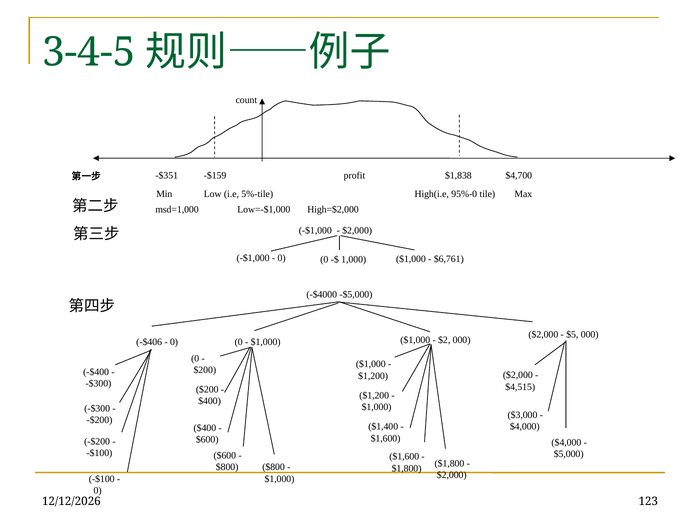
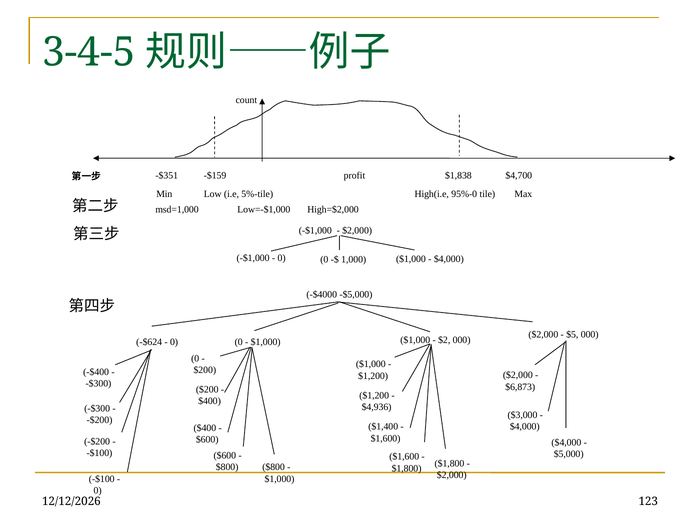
$6,761 at (449, 259): $6,761 -> $4,000
-$406: -$406 -> -$624
$4,515: $4,515 -> $6,873
$1,000 at (377, 407): $1,000 -> $4,936
